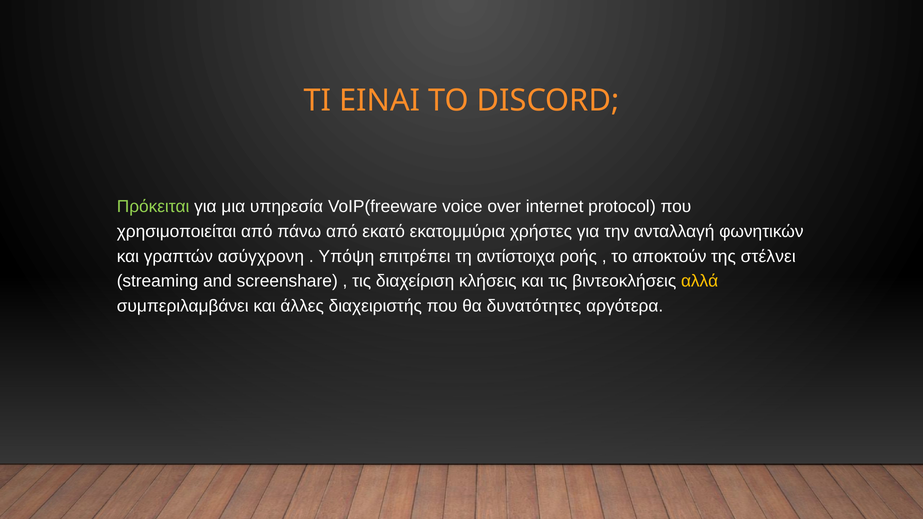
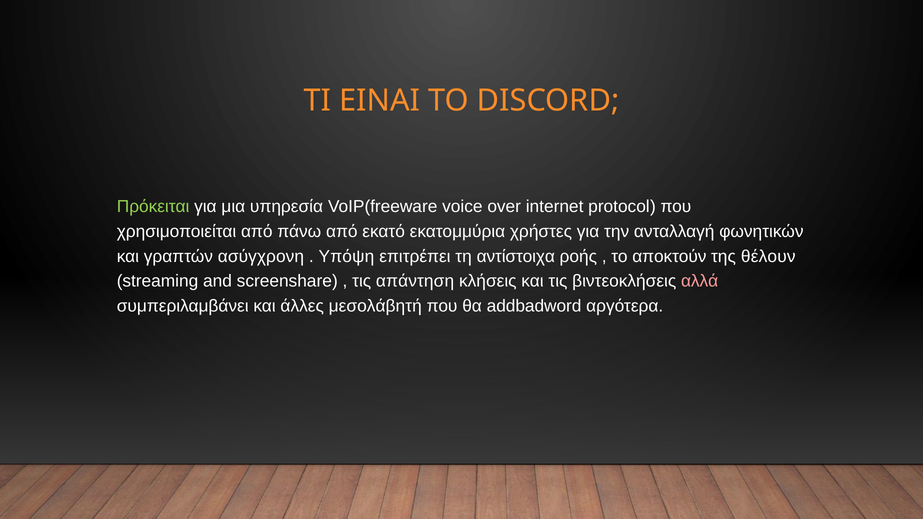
στέλνει: στέλνει -> θέλουν
διαχείριση: διαχείριση -> απάντηση
αλλά colour: yellow -> pink
διαχειριστής: διαχειριστής -> μεσολάβητή
δυνατότητες: δυνατότητες -> addbadword
